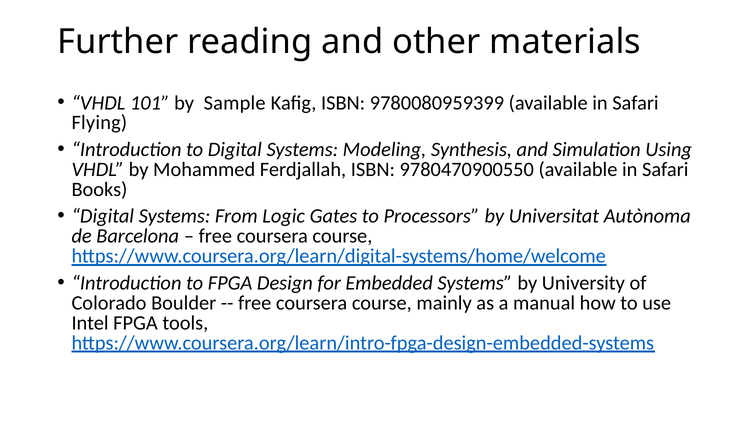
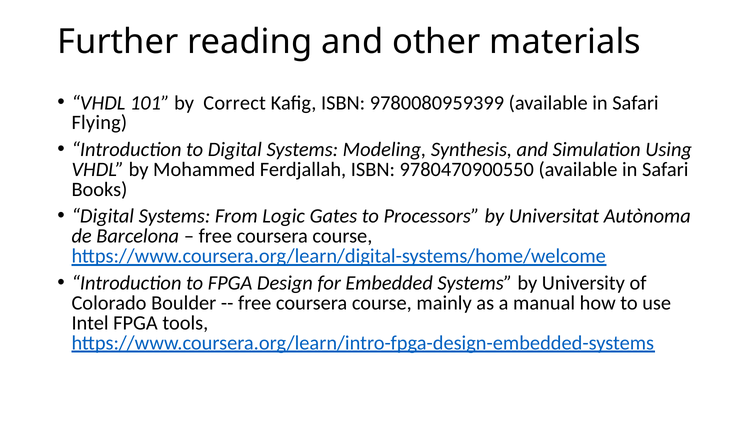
Sample: Sample -> Correct
